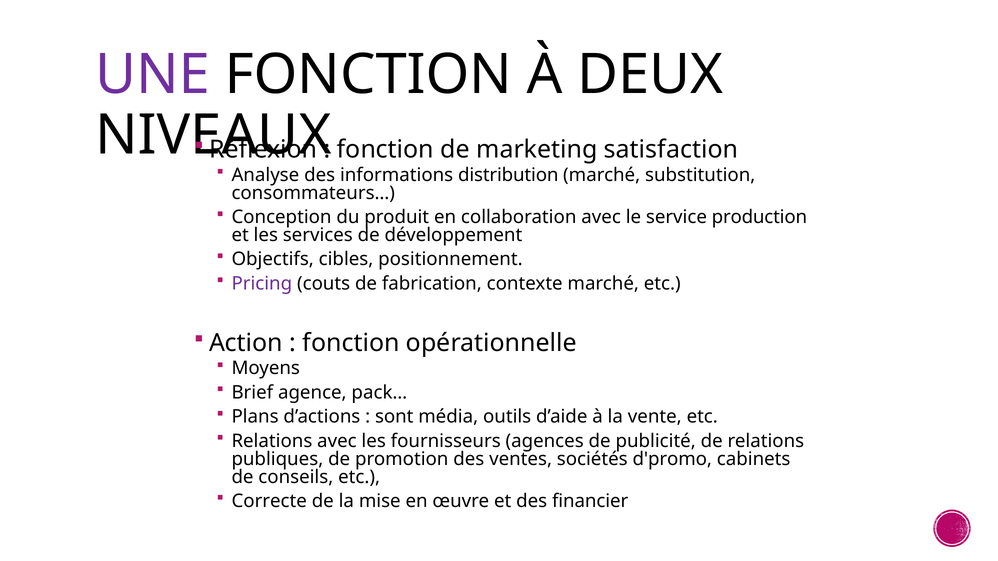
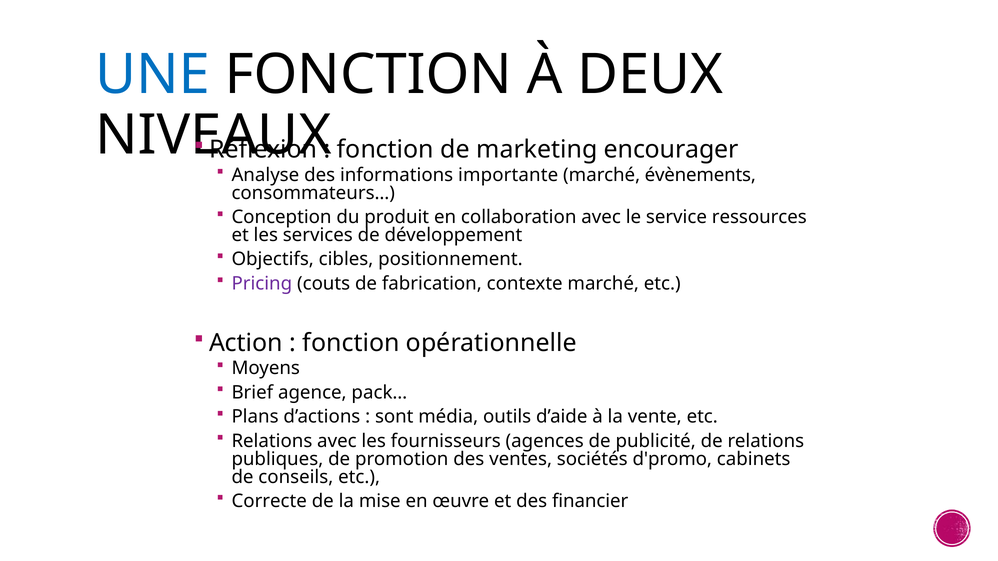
UNE colour: purple -> blue
satisfaction: satisfaction -> encourager
distribution: distribution -> importante
substitution: substitution -> évènements
production: production -> ressources
